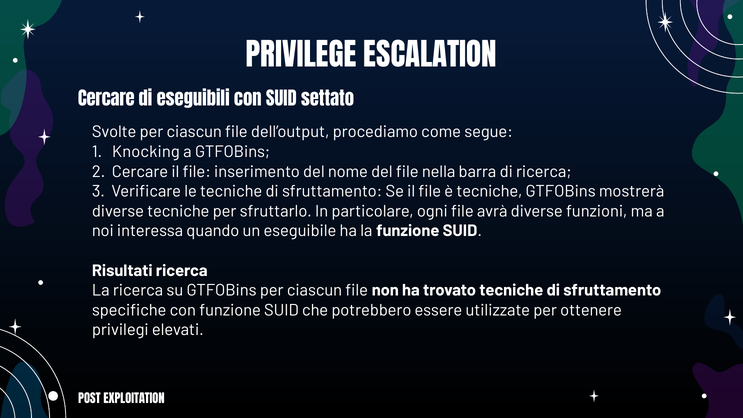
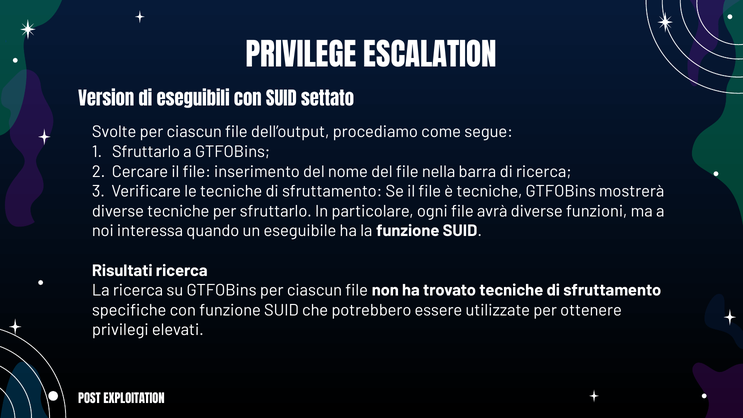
Cercare at (106, 100): Cercare -> Version
1 Knocking: Knocking -> Sfruttarlo
